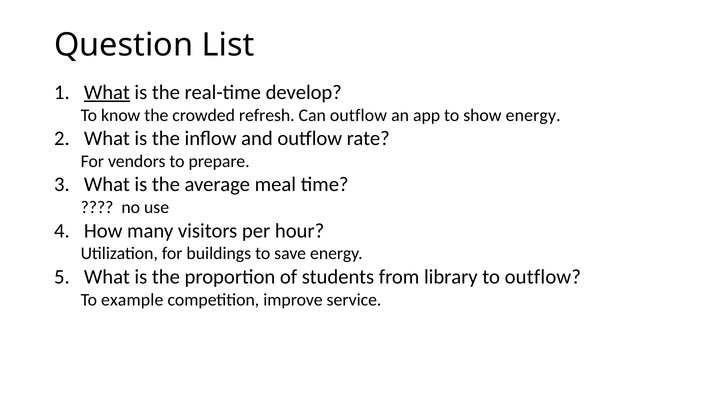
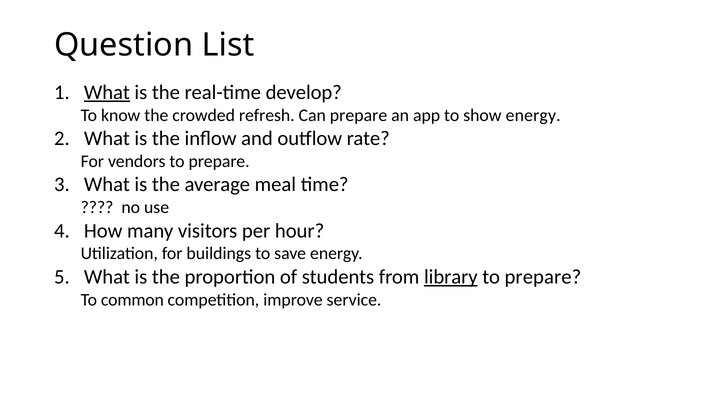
Can outflow: outflow -> prepare
library underline: none -> present
outflow at (543, 277): outflow -> prepare
example: example -> common
